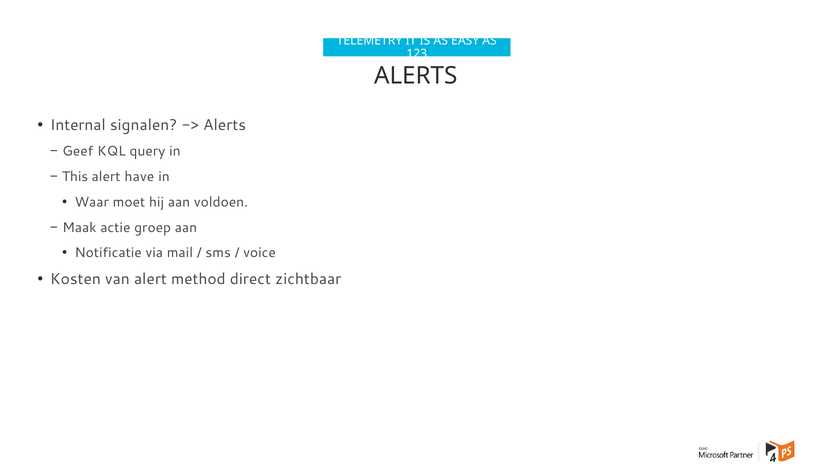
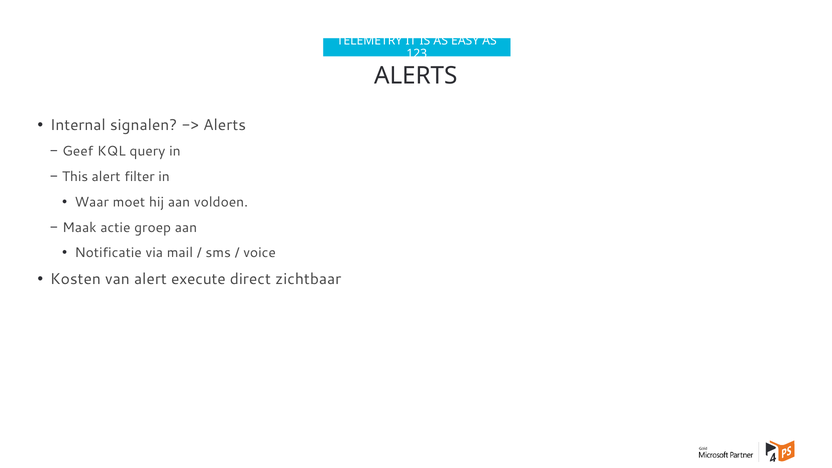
have: have -> filter
method: method -> execute
